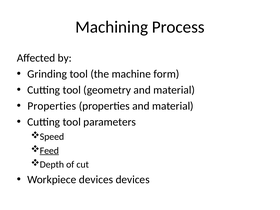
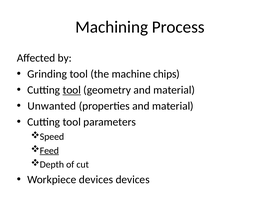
form: form -> chips
tool at (72, 90) underline: none -> present
Properties at (52, 106): Properties -> Unwanted
